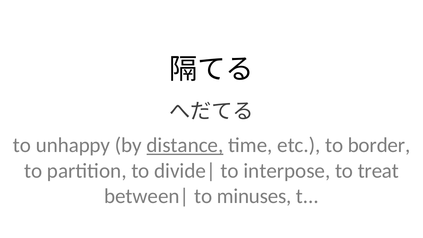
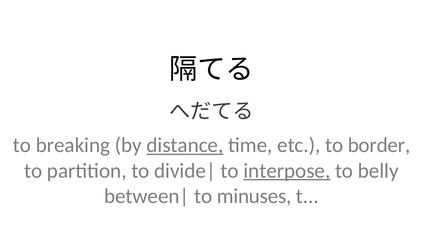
unhappy: unhappy -> breaking
interpose underline: none -> present
treat: treat -> belly
